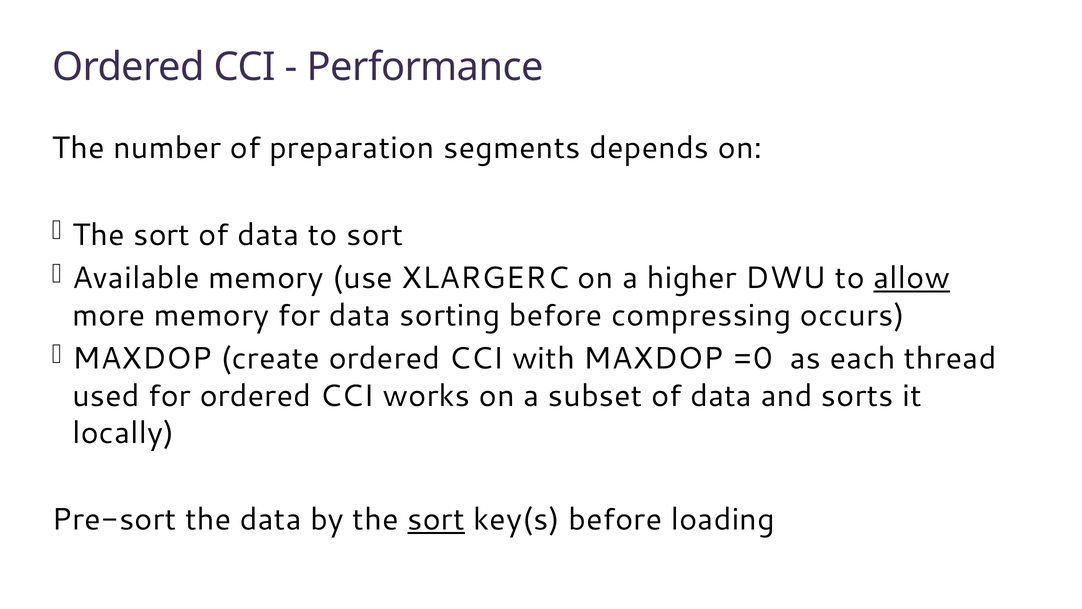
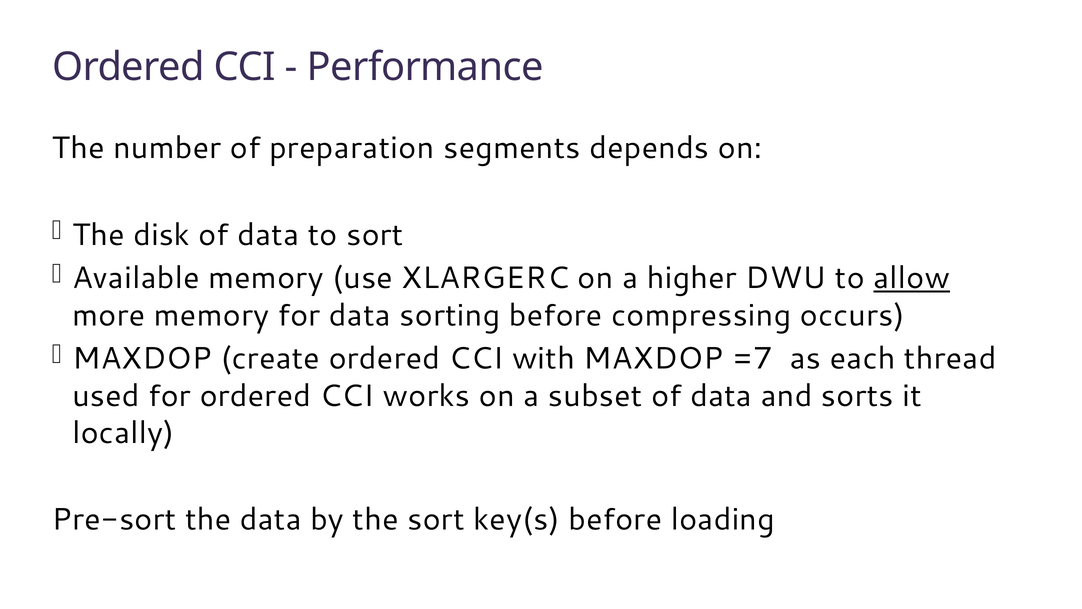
sort at (162, 235): sort -> disk
=0: =0 -> =7
sort at (436, 519) underline: present -> none
